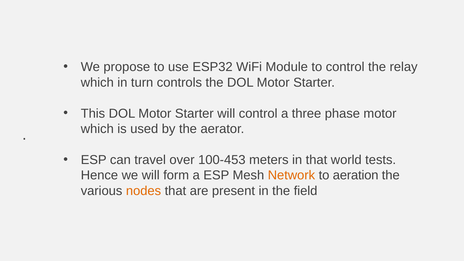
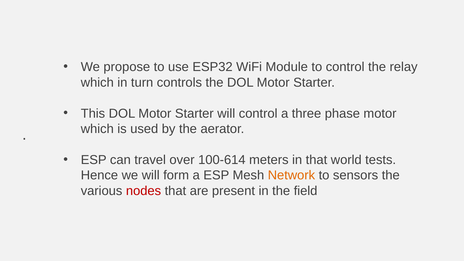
100-453: 100-453 -> 100-614
aeration: aeration -> sensors
nodes colour: orange -> red
